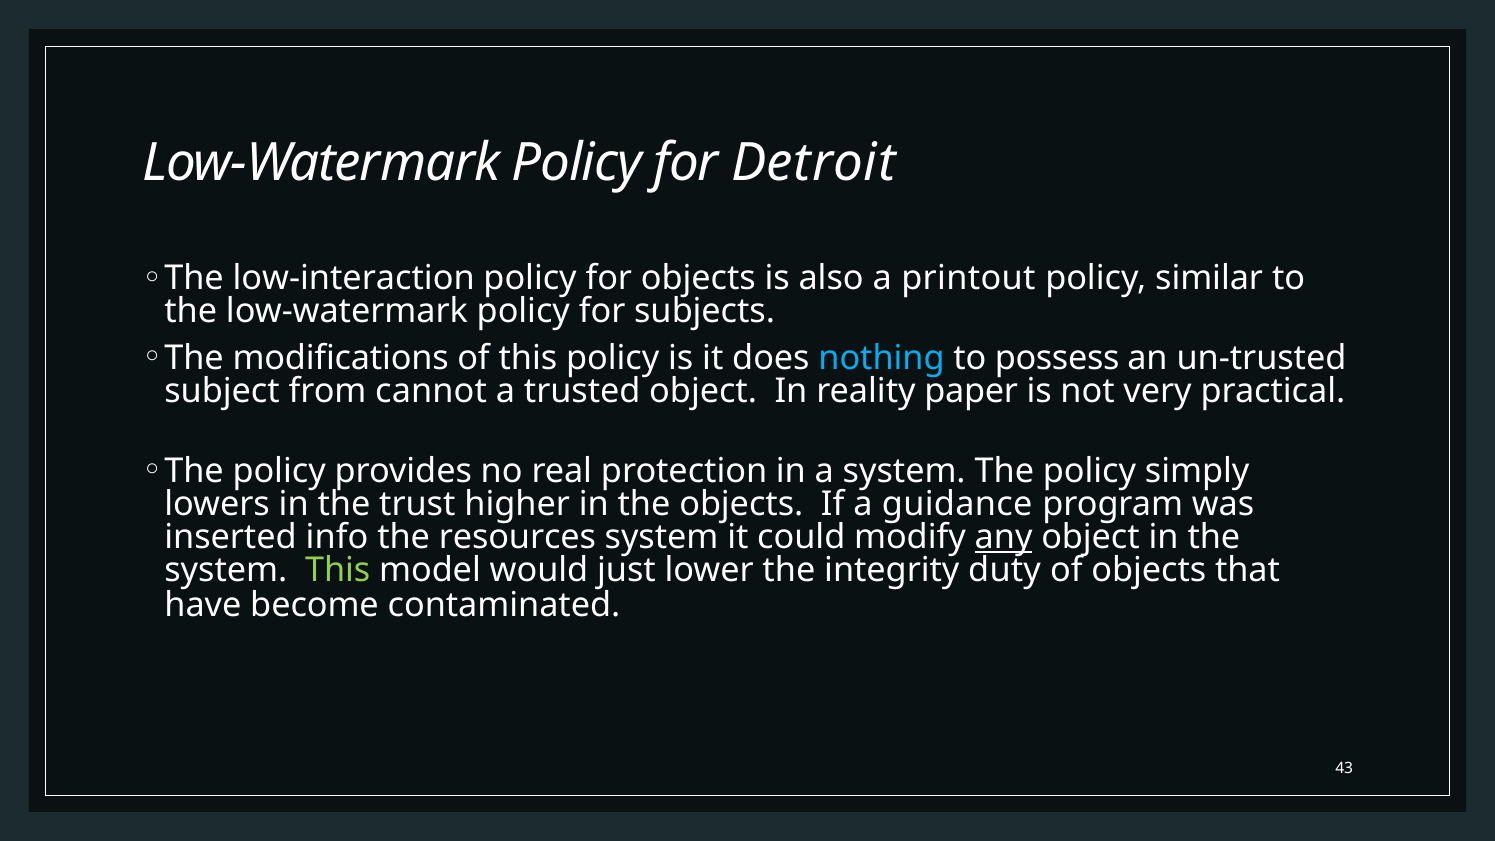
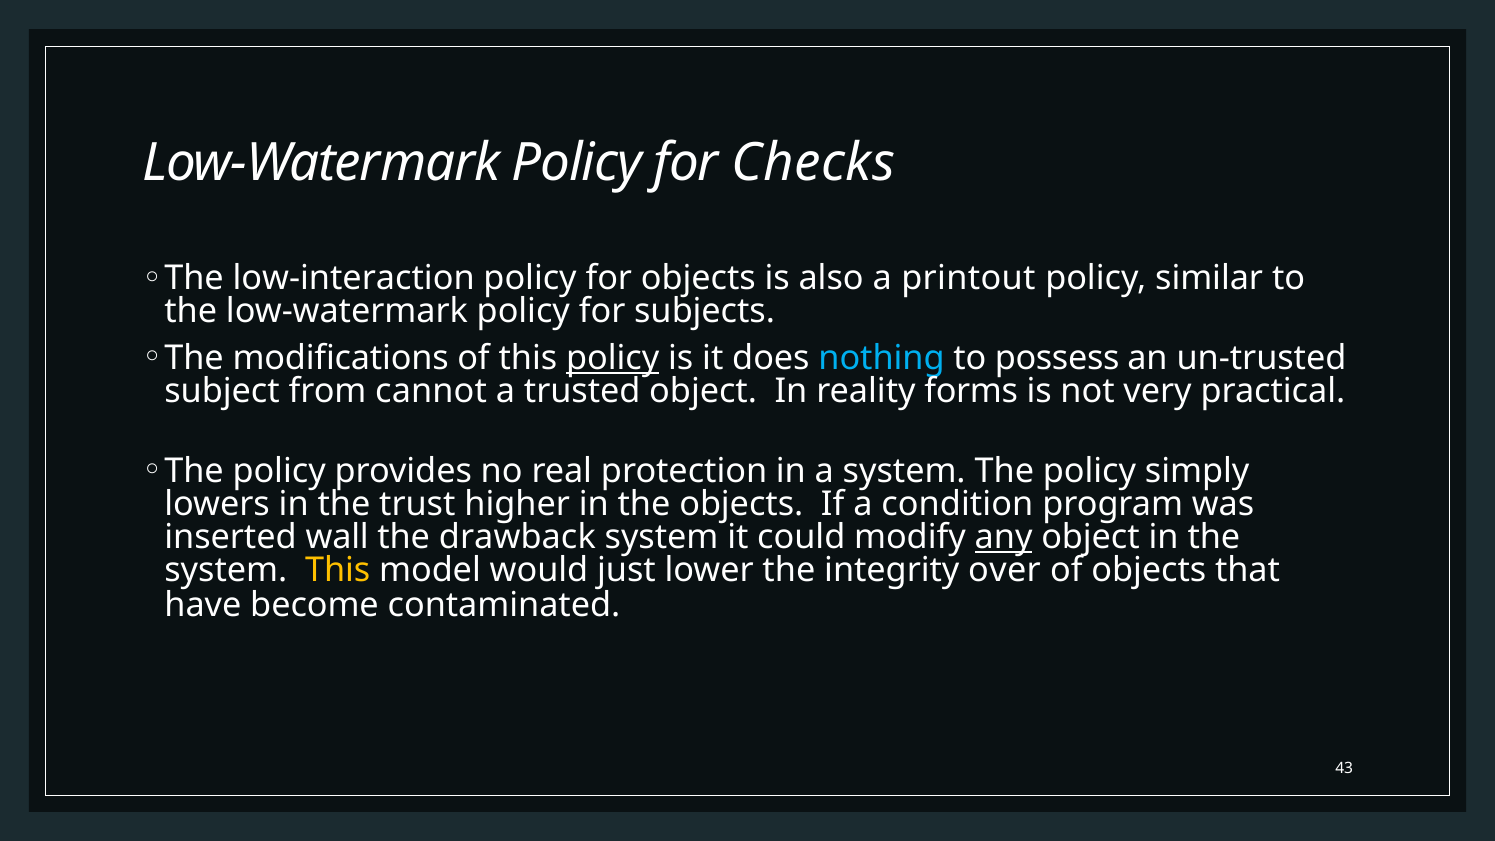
Detroit: Detroit -> Checks
policy at (613, 358) underline: none -> present
paper: paper -> forms
guidance: guidance -> condition
info: info -> wall
resources: resources -> drawback
This at (338, 570) colour: light green -> yellow
duty: duty -> over
